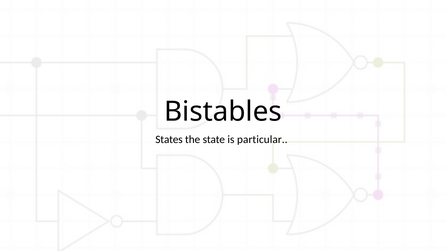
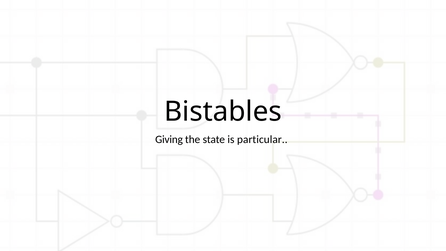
States: States -> Giving
